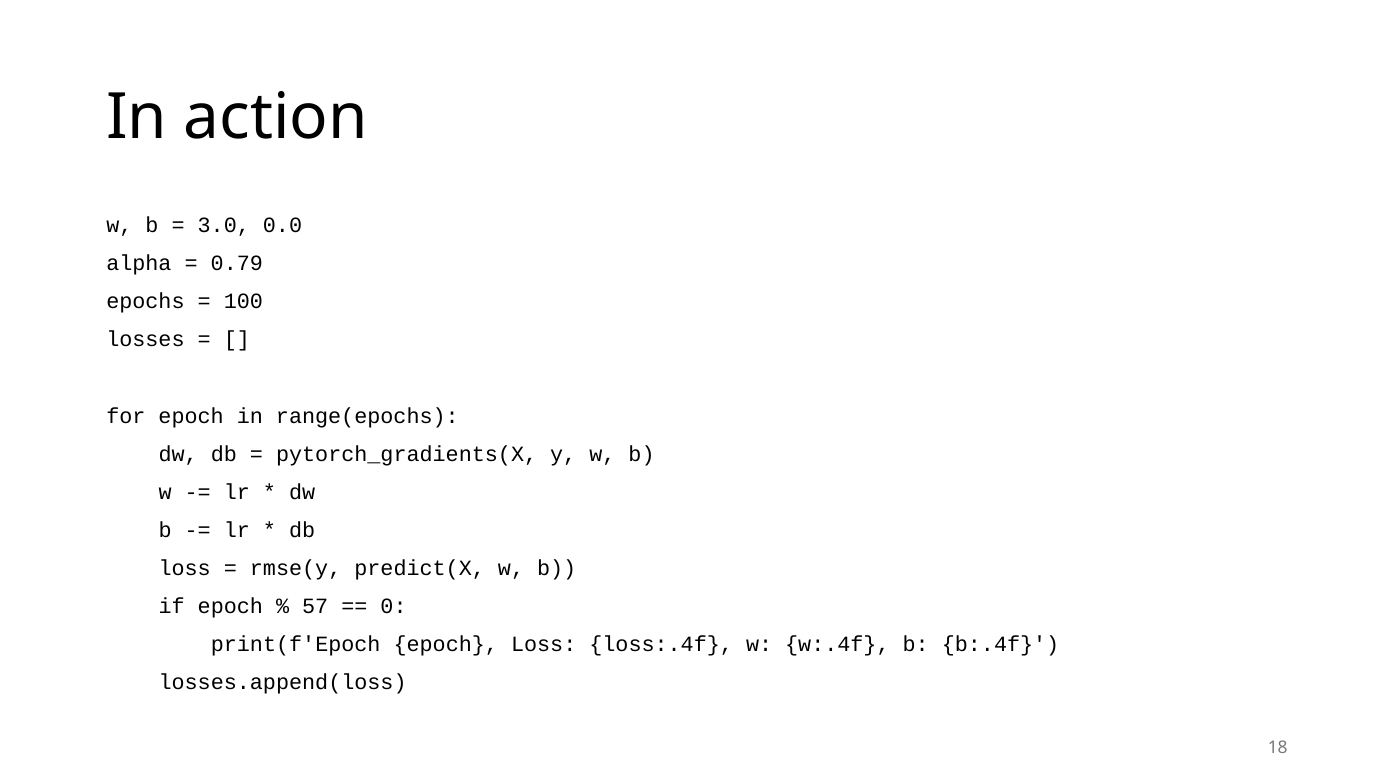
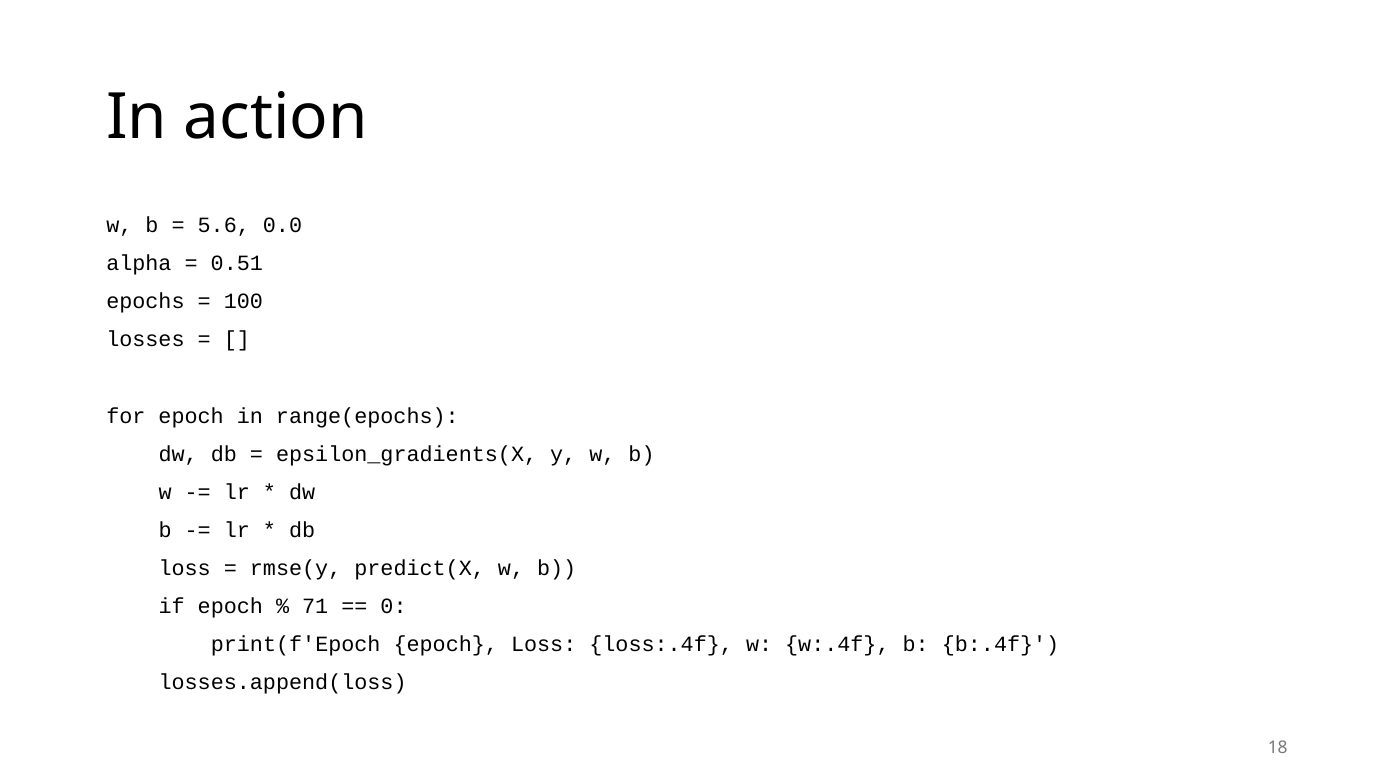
3.0: 3.0 -> 5.6
0.79: 0.79 -> 0.51
pytorch_gradients(X: pytorch_gradients(X -> epsilon_gradients(X
57: 57 -> 71
